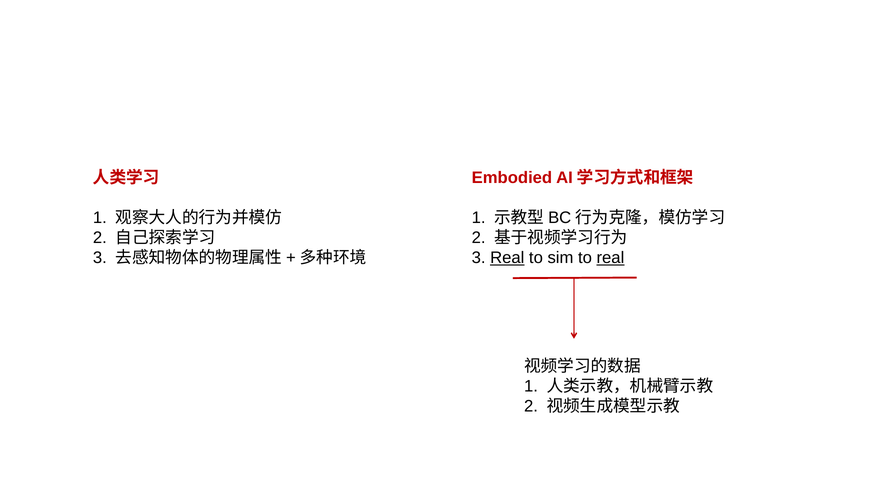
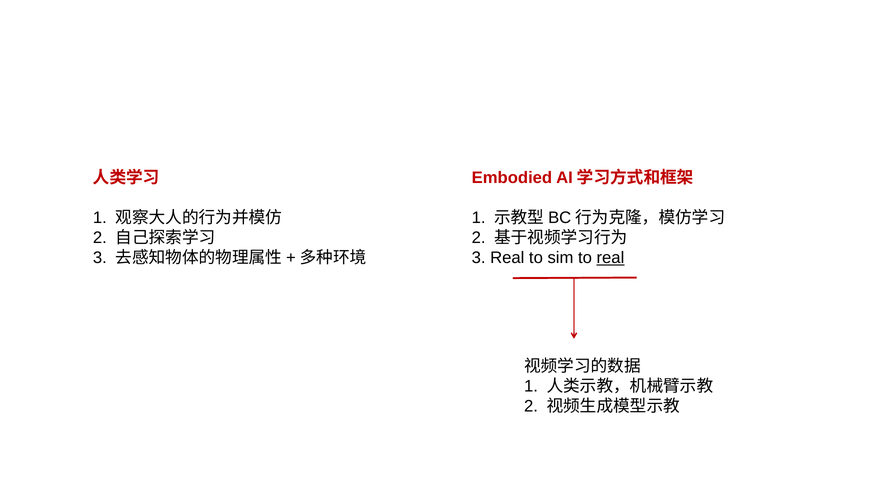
Real at (507, 258) underline: present -> none
